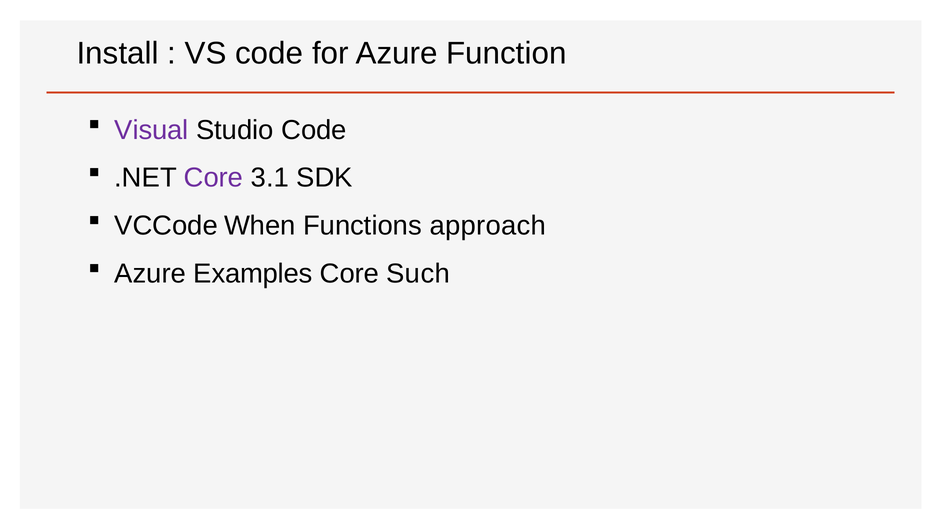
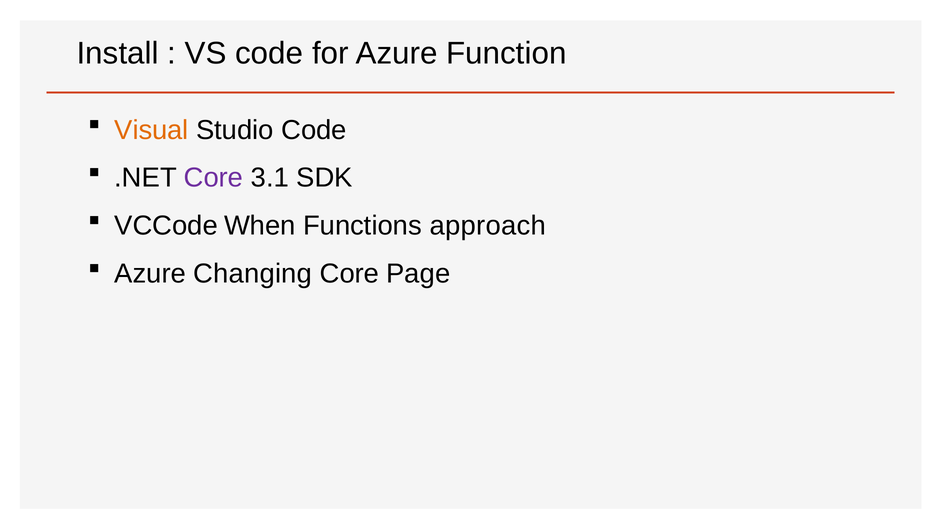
Visual colour: purple -> orange
Examples: Examples -> Changing
Such: Such -> Page
